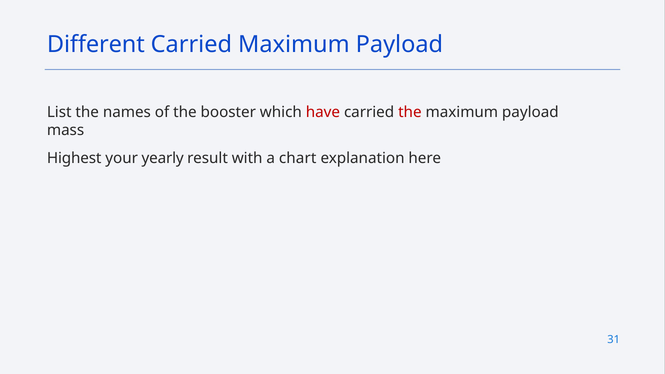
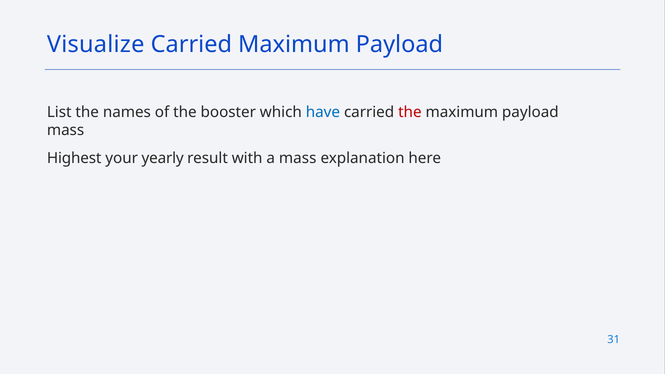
Different: Different -> Visualize
have colour: red -> blue
a chart: chart -> mass
